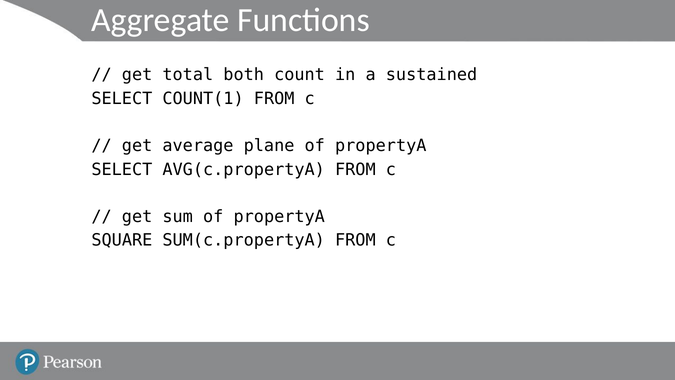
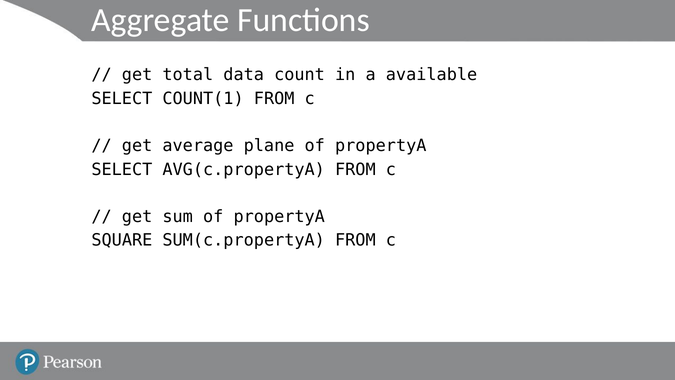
both: both -> data
sustained: sustained -> available
